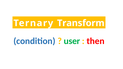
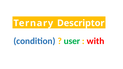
Transform: Transform -> Descriptor
then: then -> with
